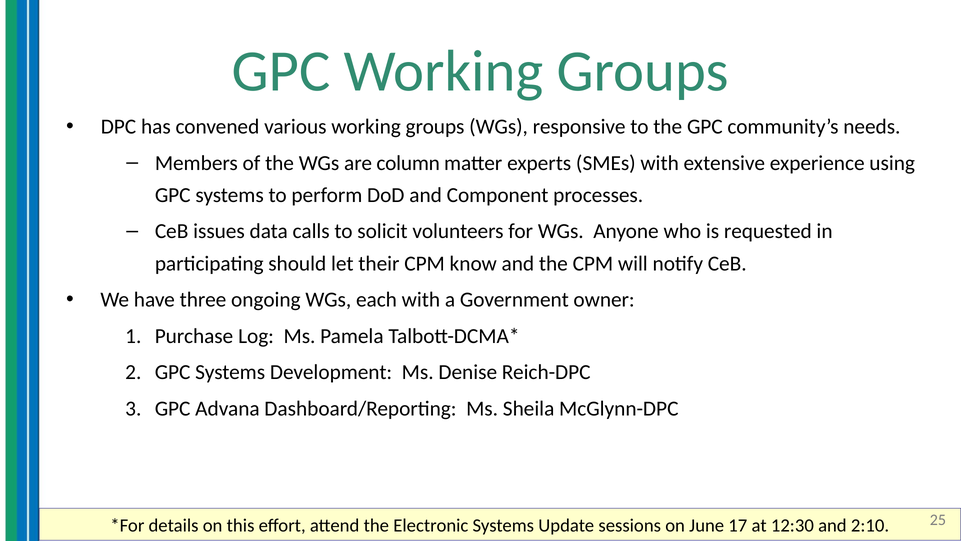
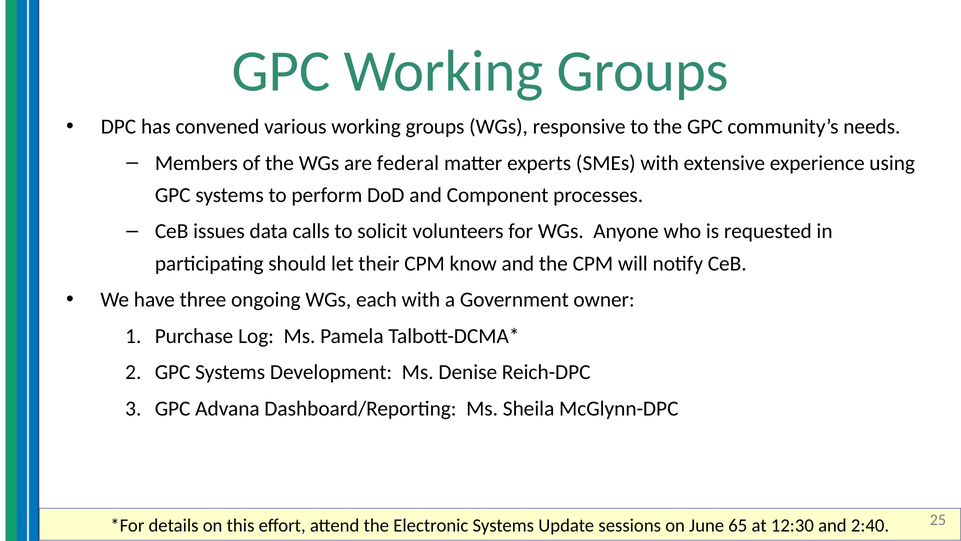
column: column -> federal
17: 17 -> 65
2:10: 2:10 -> 2:40
